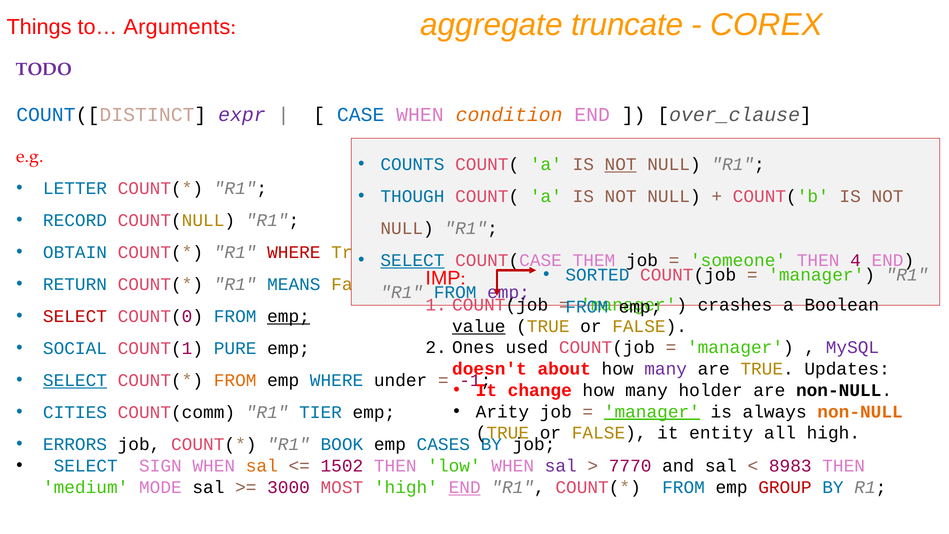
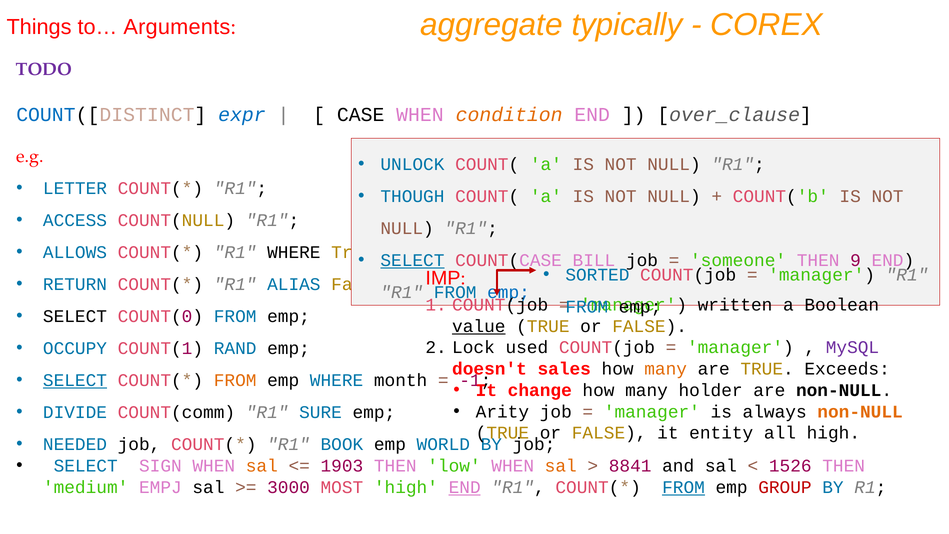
truncate: truncate -> typically
expr colour: purple -> blue
CASE colour: blue -> black
COUNTS: COUNTS -> UNLOCK
NOT at (621, 164) underline: present -> none
RECORD: RECORD -> ACCESS
OBTAIN: OBTAIN -> ALLOWS
WHERE at (294, 252) colour: red -> black
THEM: THEM -> BILL
4: 4 -> 9
MEANS: MEANS -> ALIAS
emp at (509, 292) colour: purple -> blue
crashes: crashes -> written
SELECT at (75, 316) colour: red -> black
emp at (289, 316) underline: present -> none
SOCIAL: SOCIAL -> OCCUPY
PURE: PURE -> RAND
Ones: Ones -> Lock
about: about -> sales
many at (666, 369) colour: purple -> orange
Updates: Updates -> Exceeds
under: under -> month
manager at (652, 411) underline: present -> none
CITIES: CITIES -> DIVIDE
TIER: TIER -> SURE
ERRORS: ERRORS -> NEEDED
CASES: CASES -> WORLD
1502: 1502 -> 1903
sal at (561, 466) colour: purple -> orange
7770: 7770 -> 8841
8983: 8983 -> 1526
MODE: MODE -> EMPJ
FROM at (684, 487) underline: none -> present
